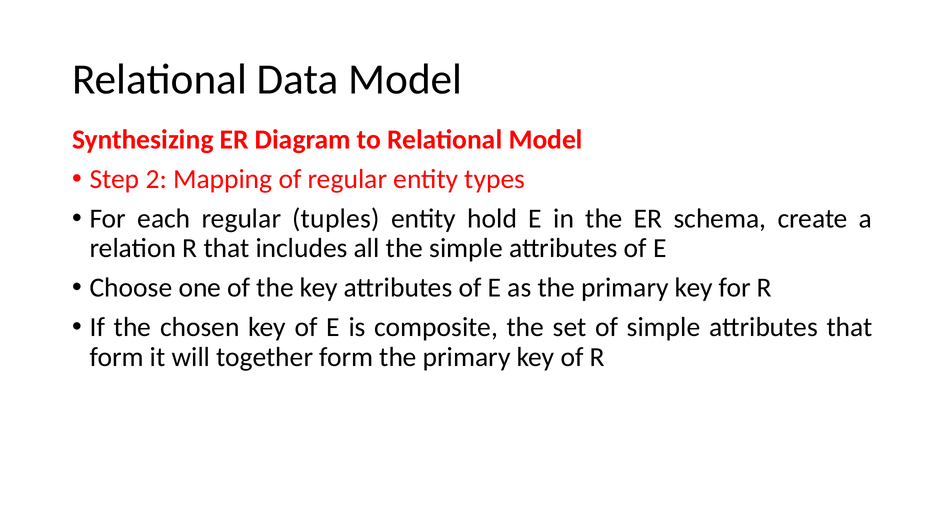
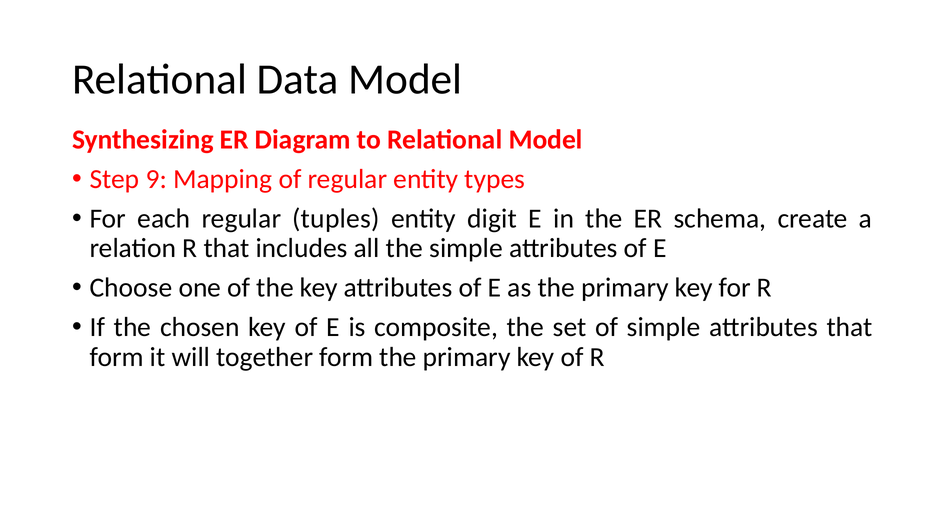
2: 2 -> 9
hold: hold -> digit
